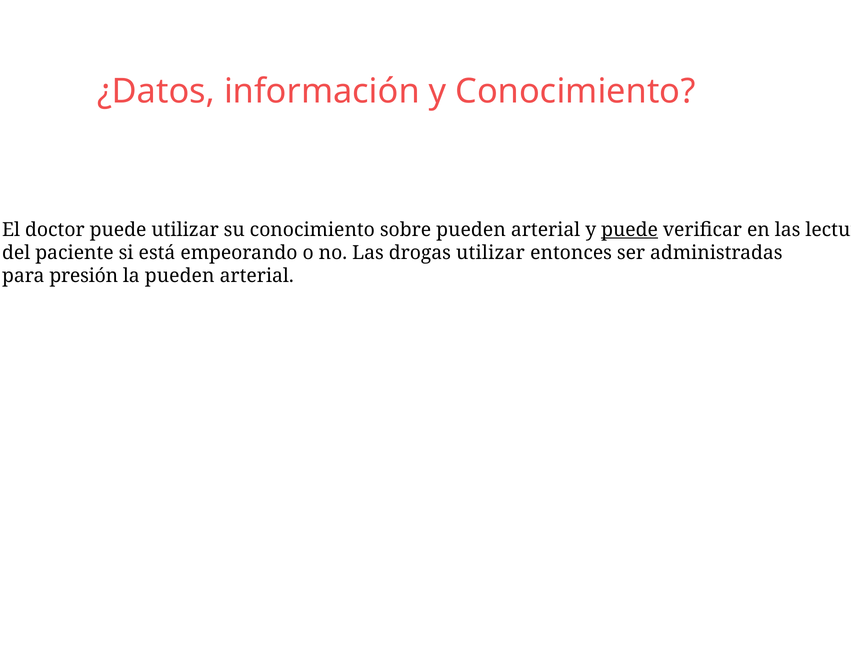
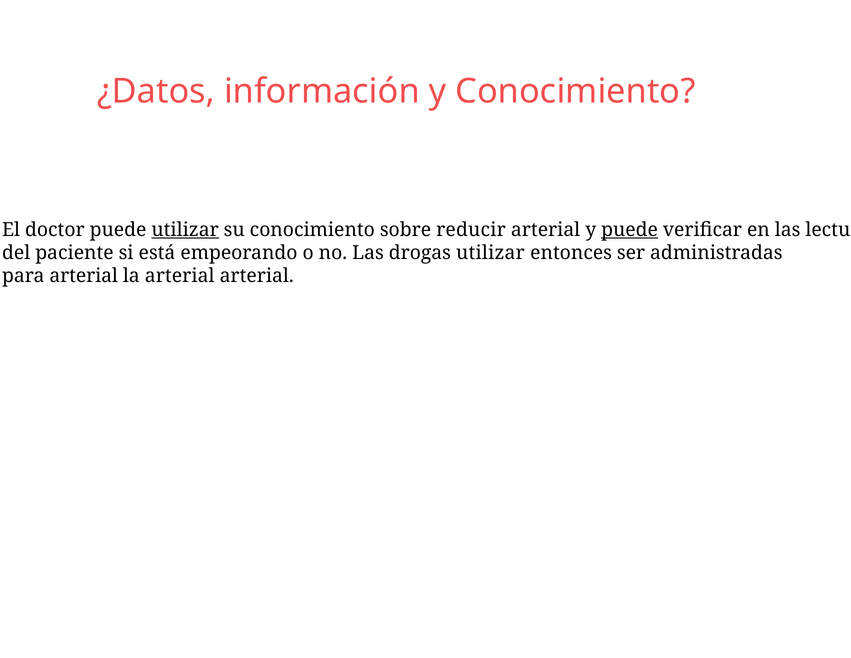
utilizar at (185, 229) underline: none -> present
sobre pueden: pueden -> reducir
para presión: presión -> arterial
la pueden: pueden -> arterial
